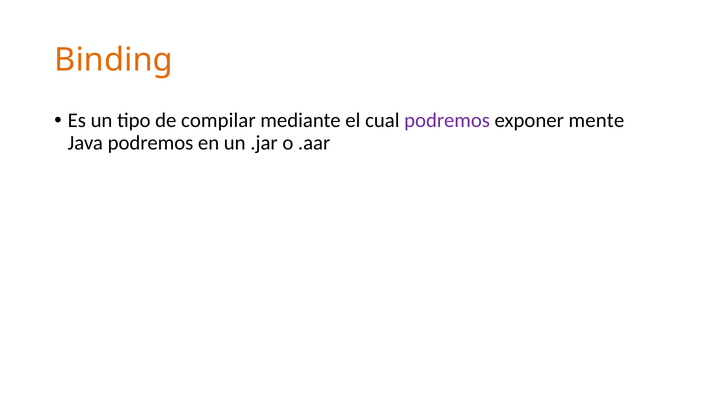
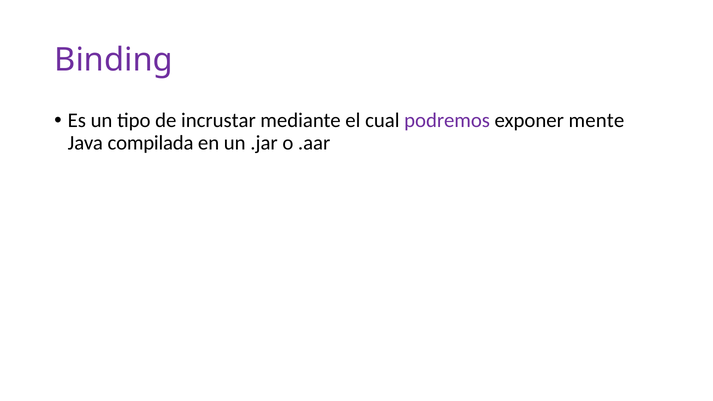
Binding colour: orange -> purple
compilar: compilar -> incrustar
Java podremos: podremos -> compilada
